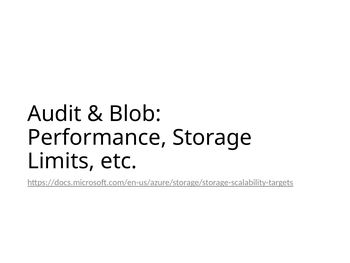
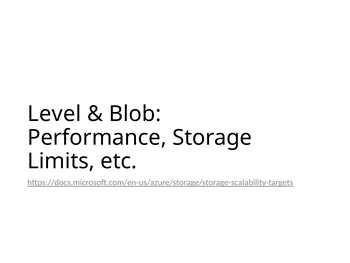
Audit: Audit -> Level
